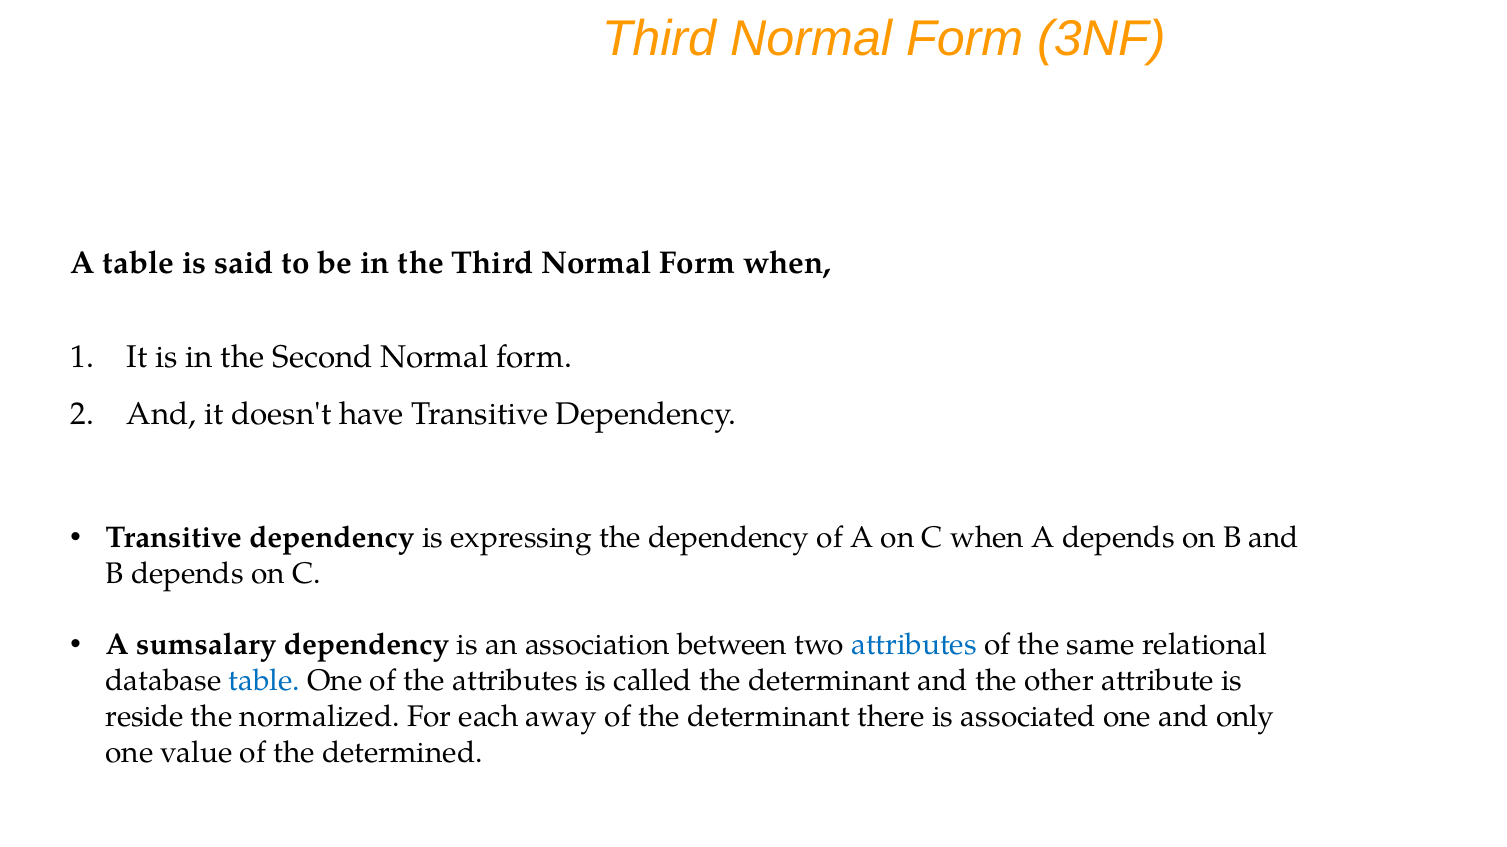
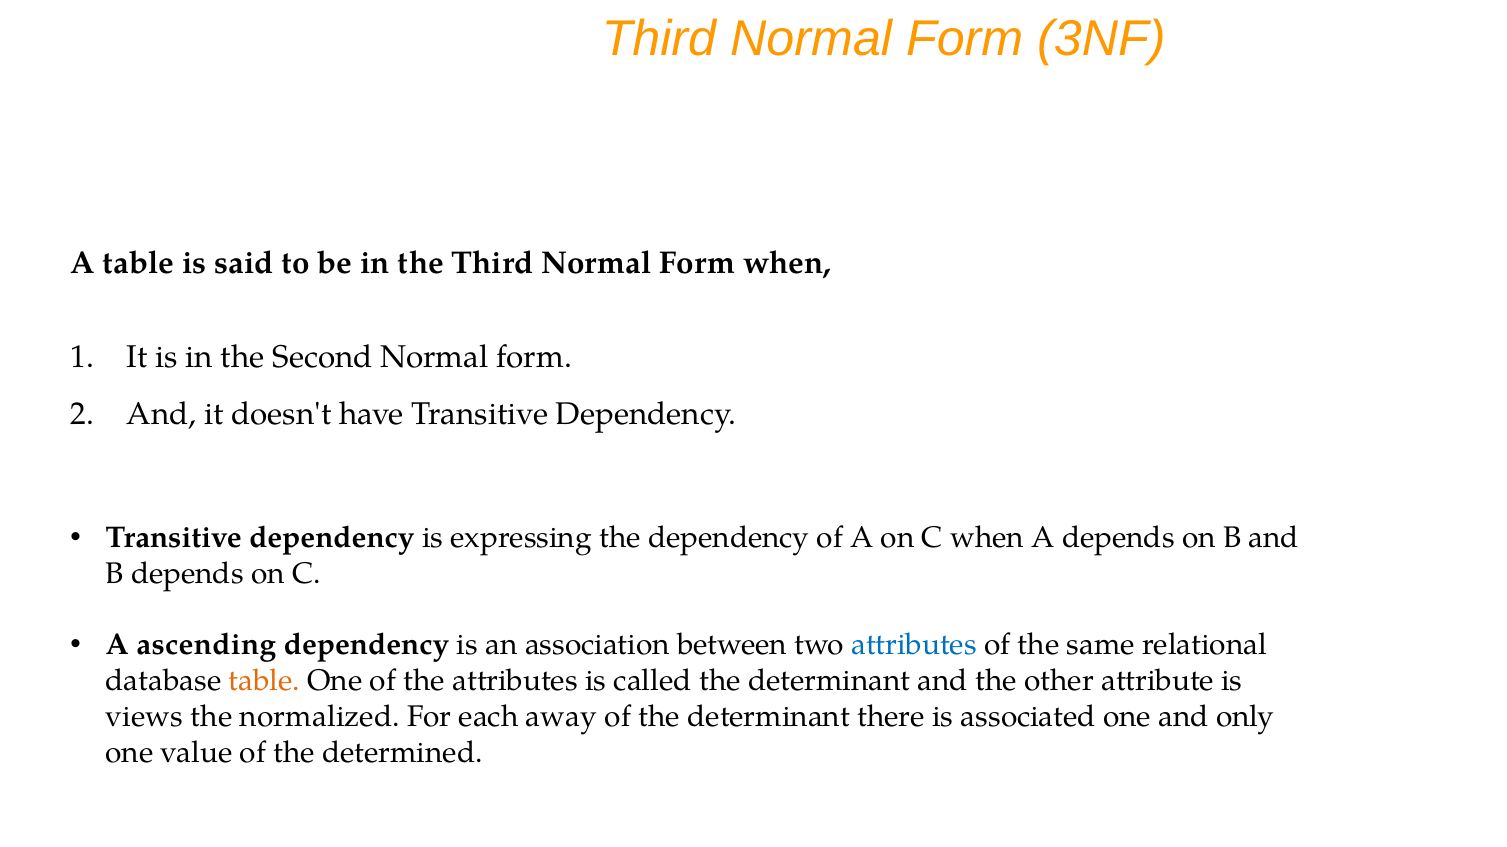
sumsalary: sumsalary -> ascending
table at (265, 681) colour: blue -> orange
reside: reside -> views
